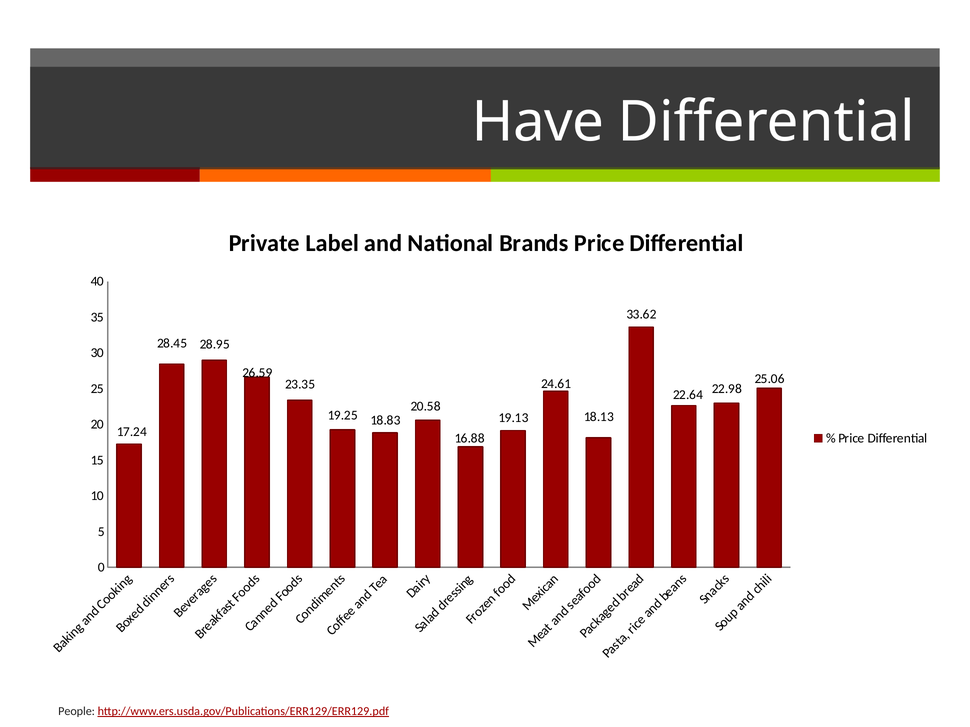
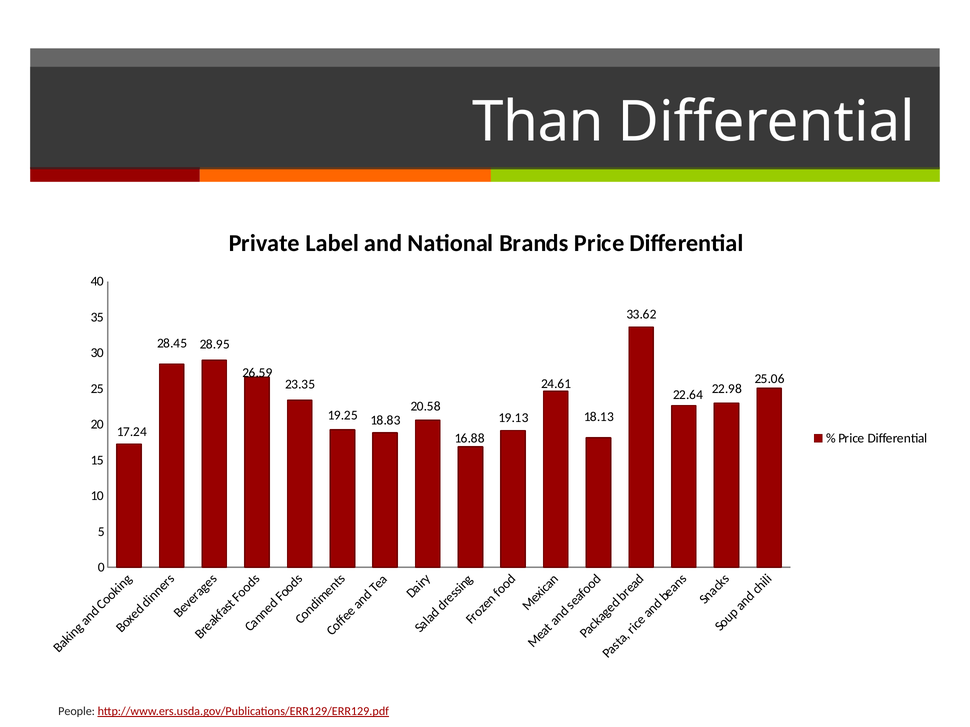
Have: Have -> Than
